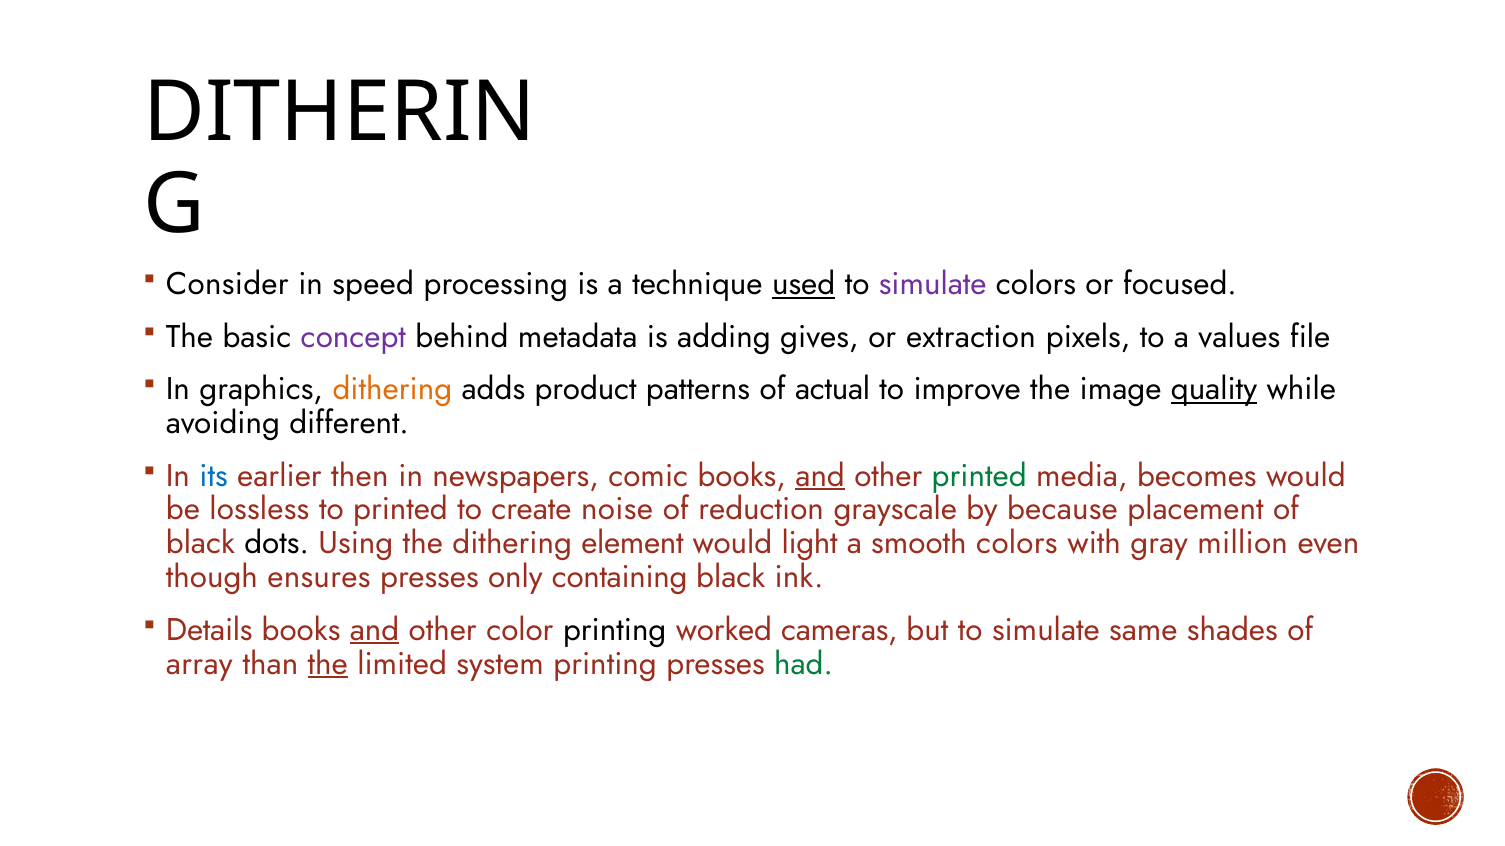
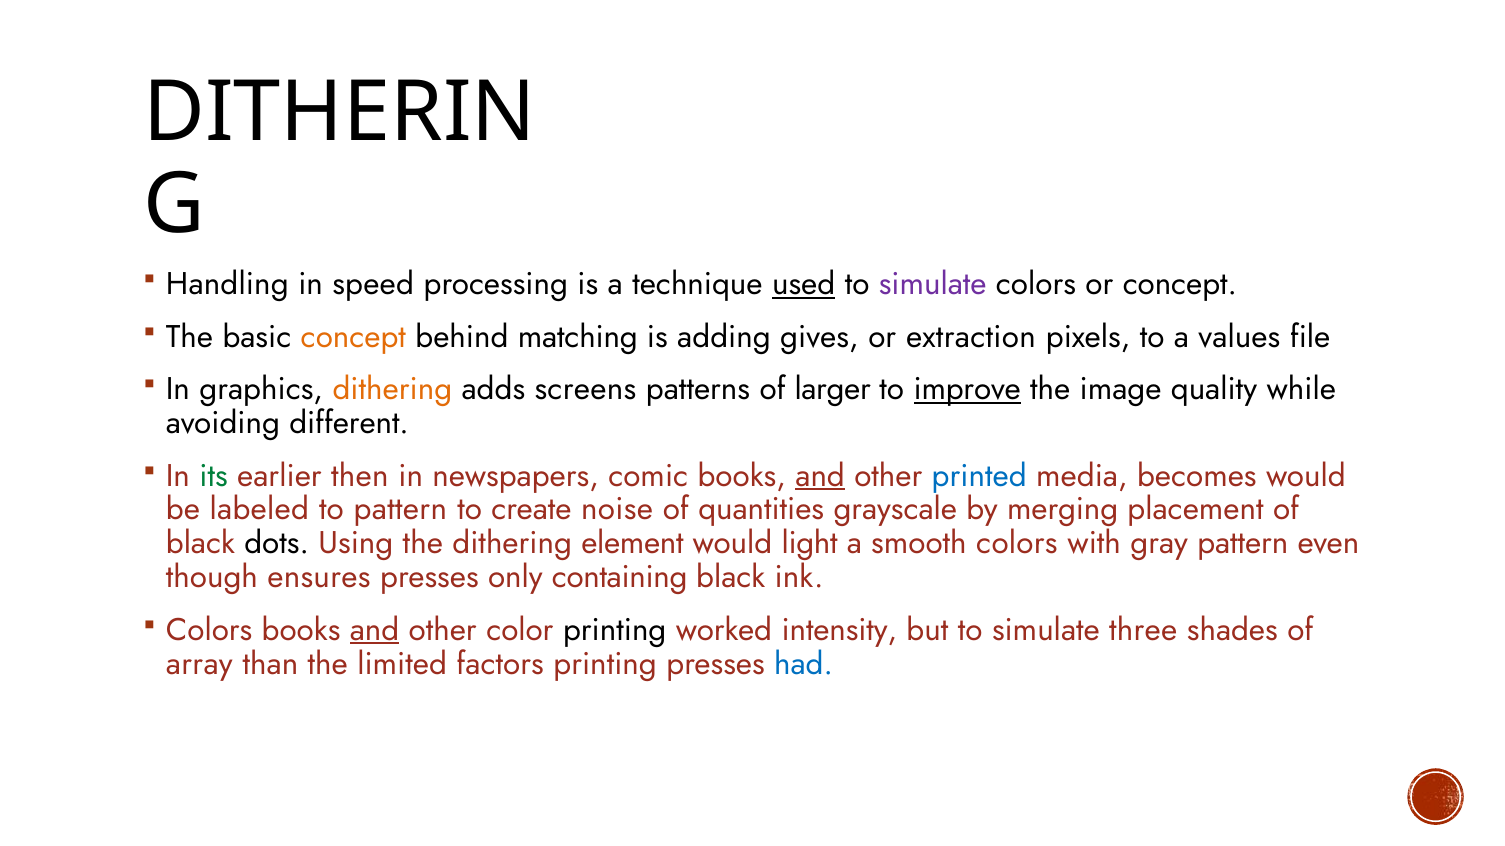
Consider: Consider -> Handling
or focused: focused -> concept
concept at (353, 337) colour: purple -> orange
metadata: metadata -> matching
product: product -> screens
actual: actual -> larger
improve underline: none -> present
quality underline: present -> none
its colour: blue -> green
printed at (979, 476) colour: green -> blue
lossless: lossless -> labeled
to printed: printed -> pattern
reduction: reduction -> quantities
because: because -> merging
gray million: million -> pattern
Details at (209, 630): Details -> Colors
cameras: cameras -> intensity
same: same -> three
the at (328, 664) underline: present -> none
system: system -> factors
had colour: green -> blue
